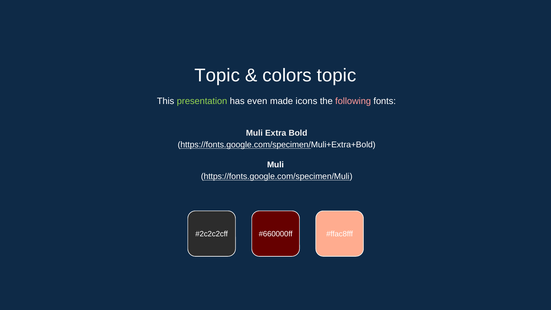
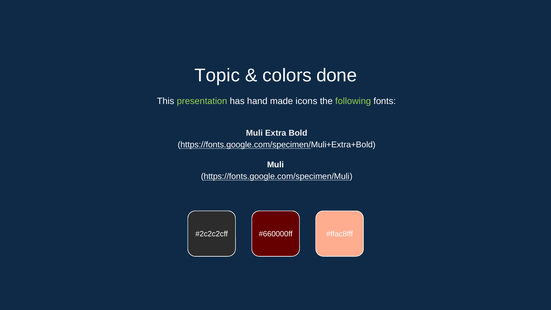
colors topic: topic -> done
even: even -> hand
following colour: pink -> light green
